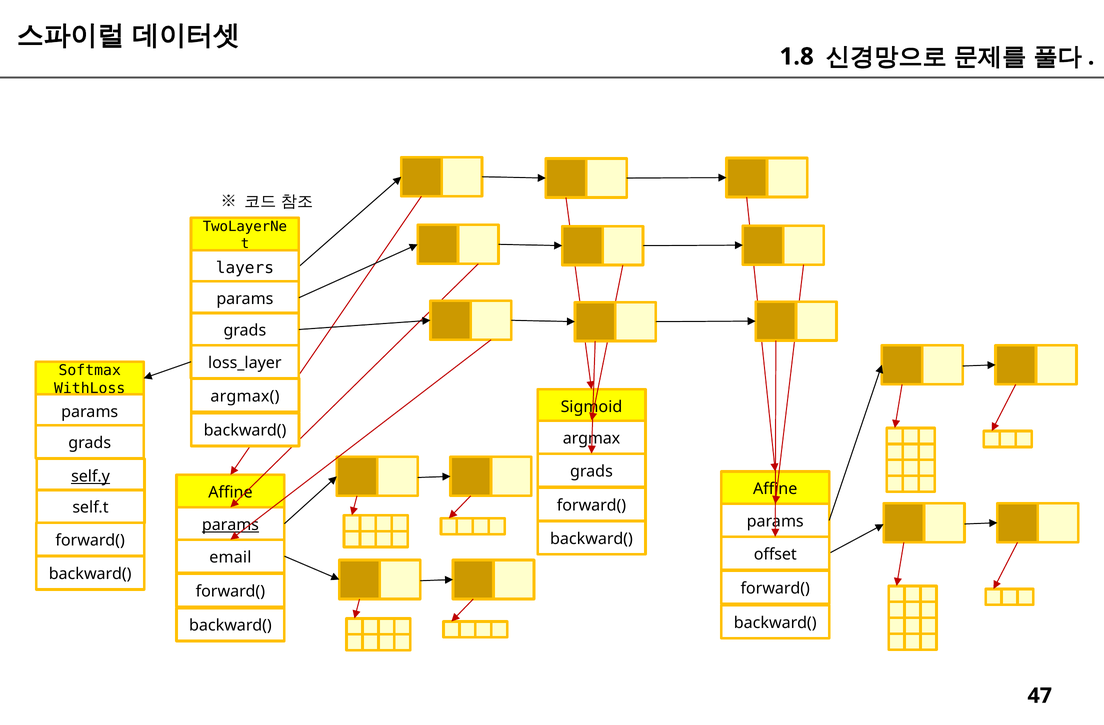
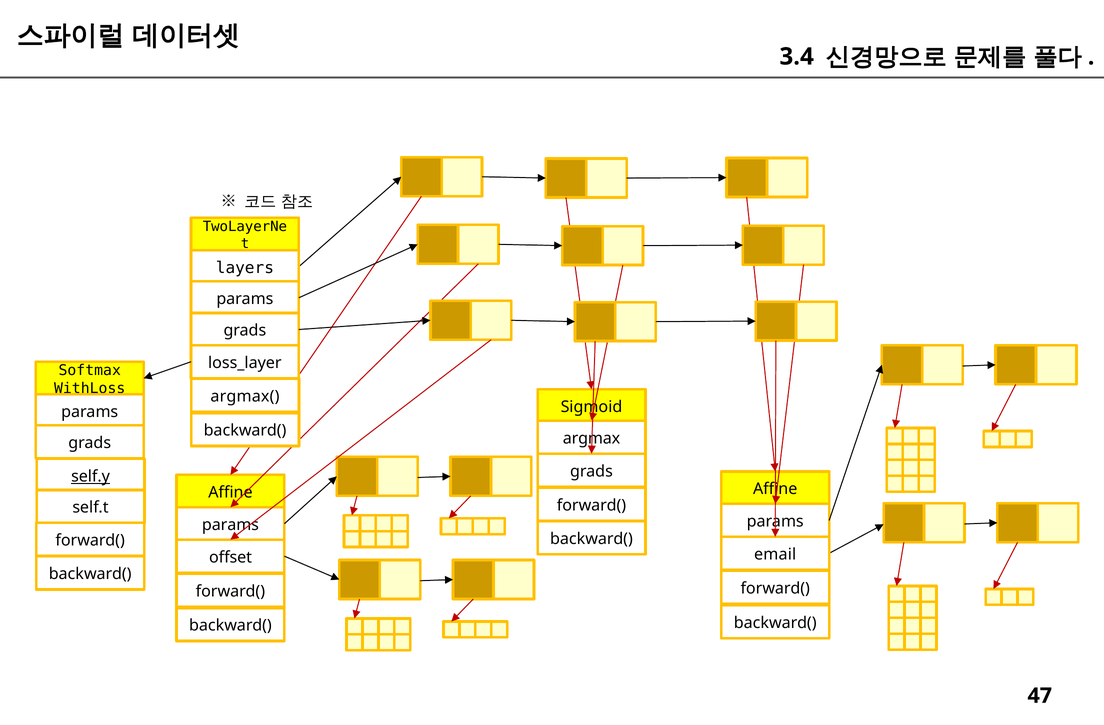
1.8: 1.8 -> 3.4
params at (230, 525) underline: present -> none
offset: offset -> email
email: email -> offset
